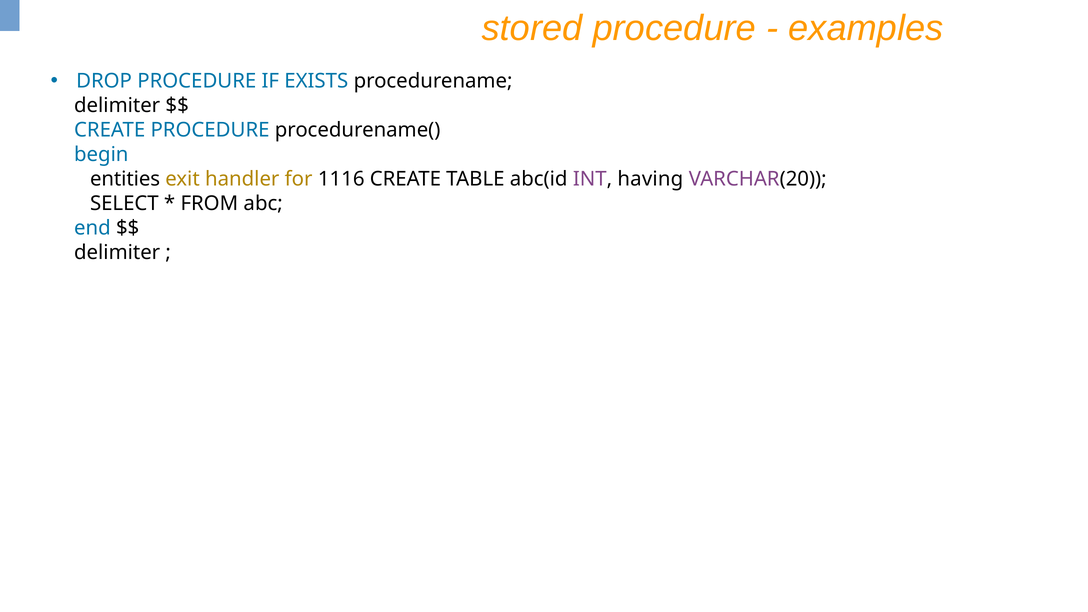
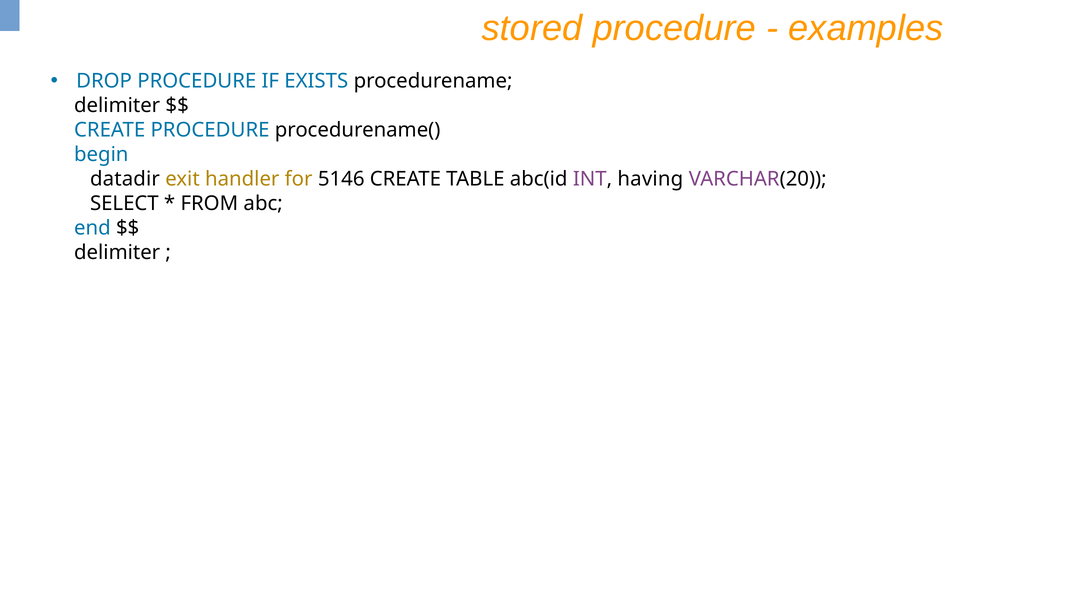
entities: entities -> datadir
1116: 1116 -> 5146
